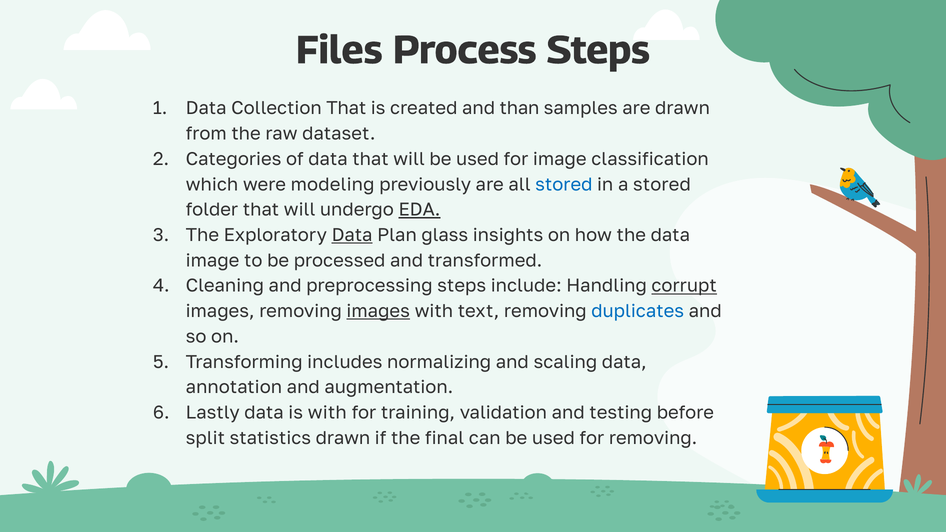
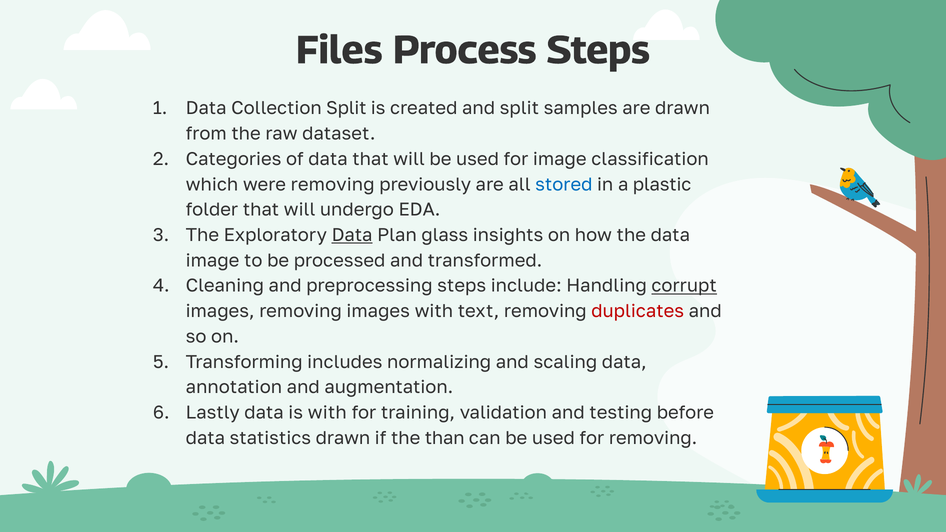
Collection That: That -> Split
and than: than -> split
were modeling: modeling -> removing
a stored: stored -> plastic
EDA underline: present -> none
images at (378, 311) underline: present -> none
duplicates colour: blue -> red
split at (205, 438): split -> data
final: final -> than
